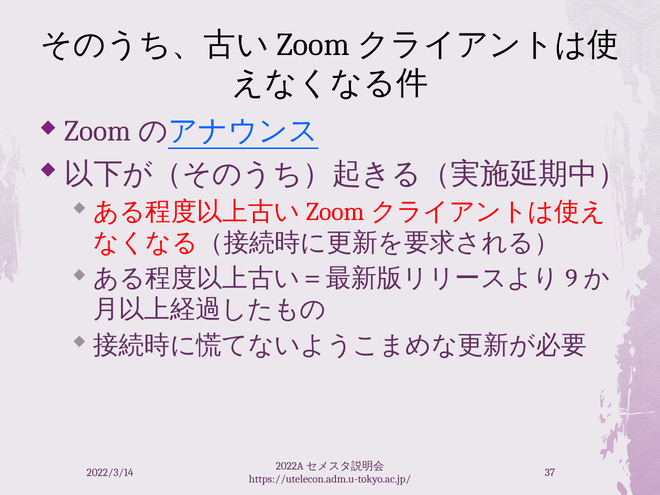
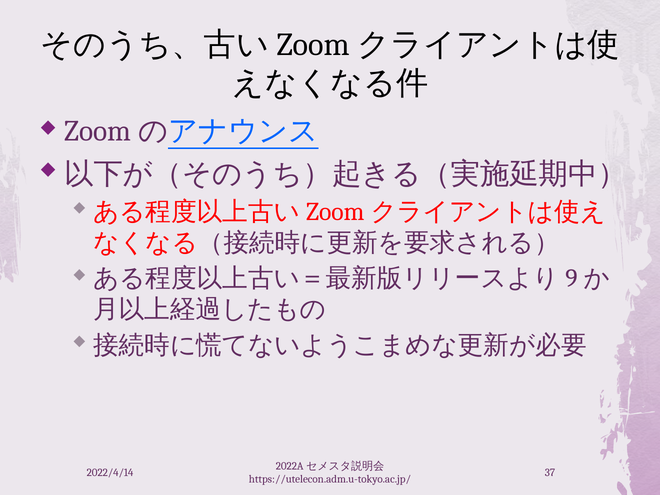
2022/3/14: 2022/3/14 -> 2022/4/14
